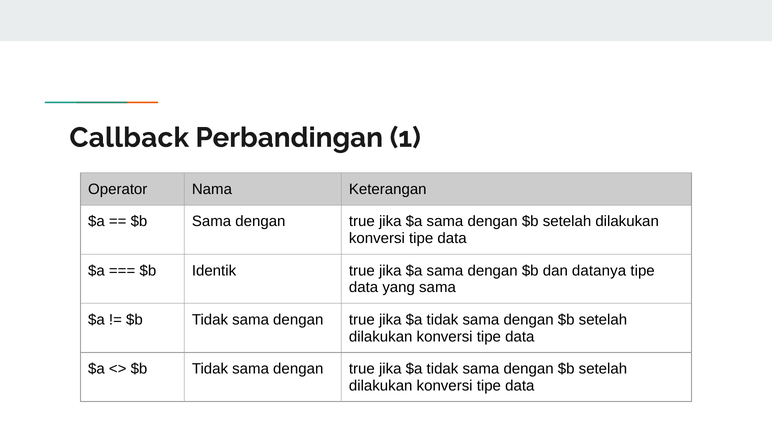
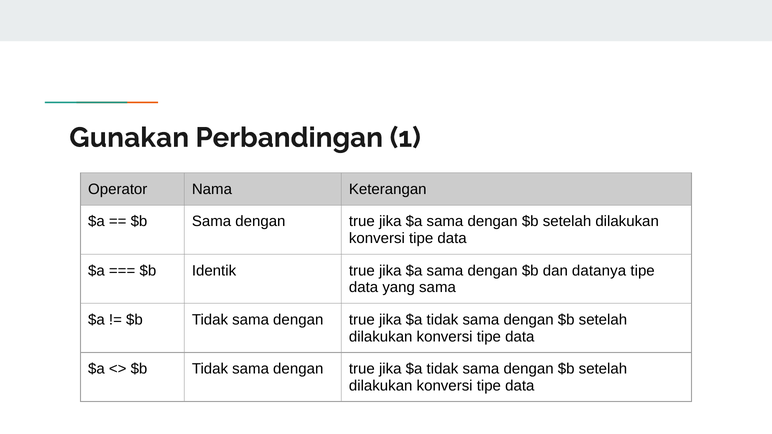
Callback: Callback -> Gunakan
